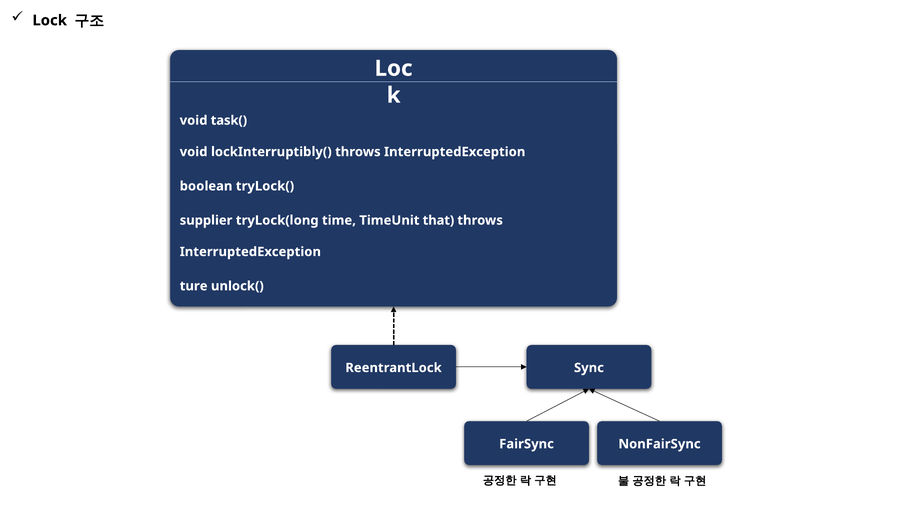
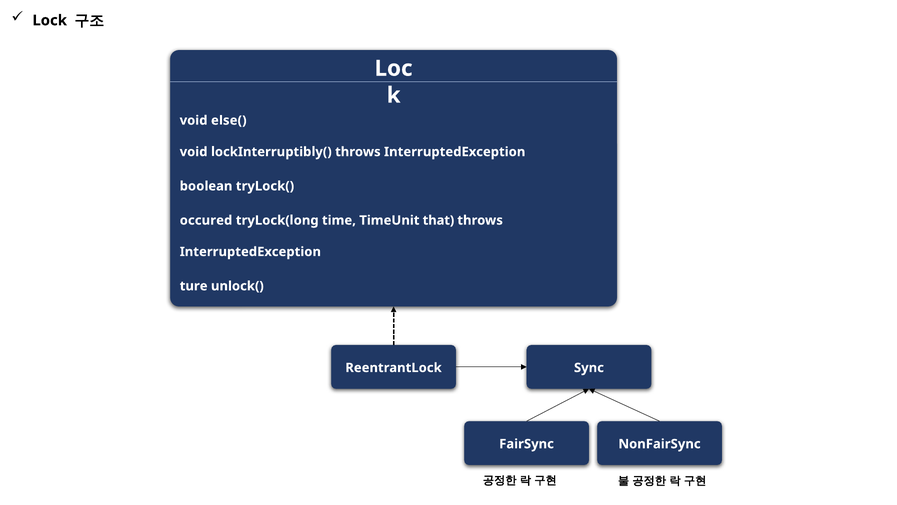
task(: task( -> else(
supplier: supplier -> occured
